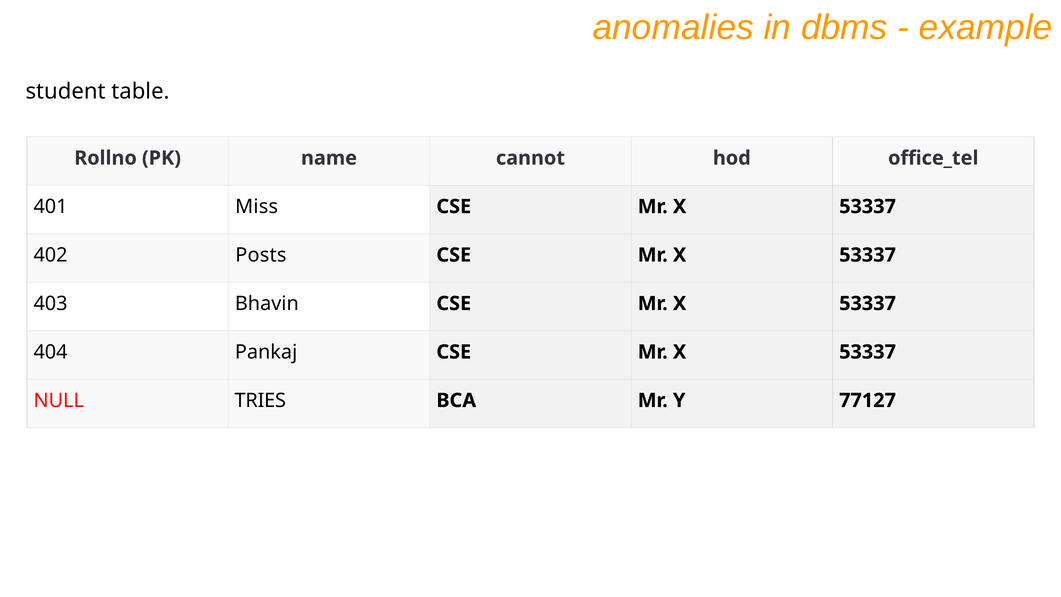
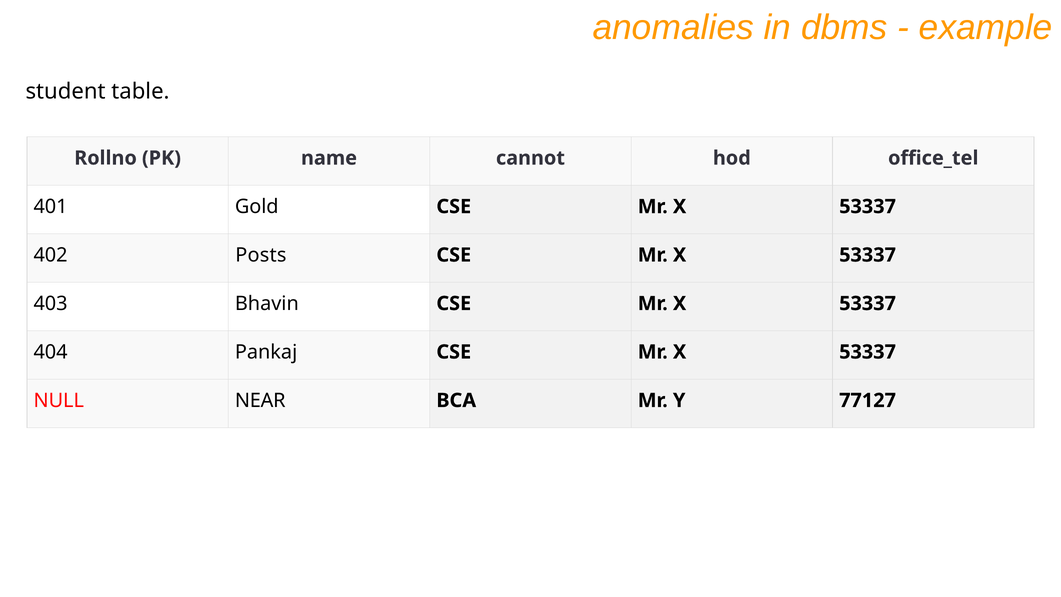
Miss: Miss -> Gold
TRIES: TRIES -> NEAR
